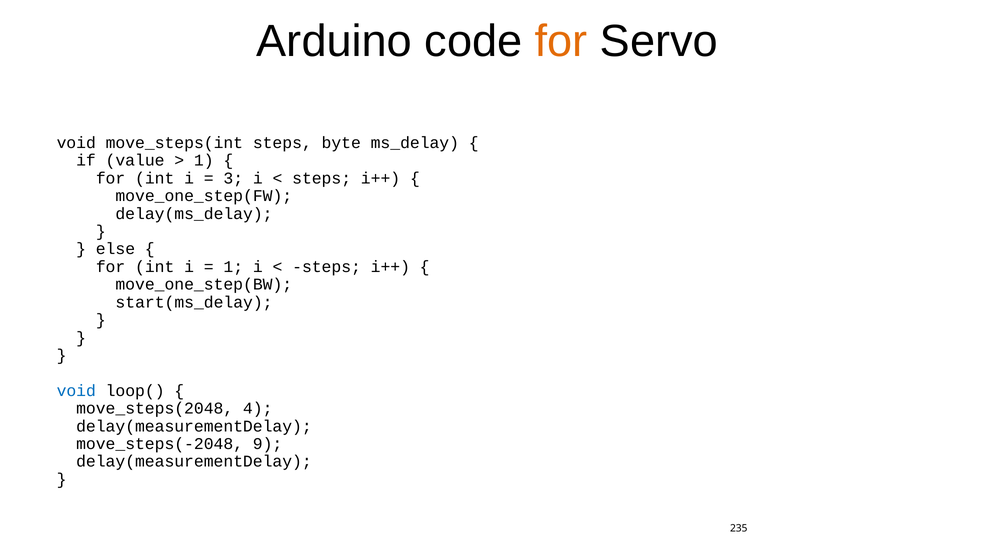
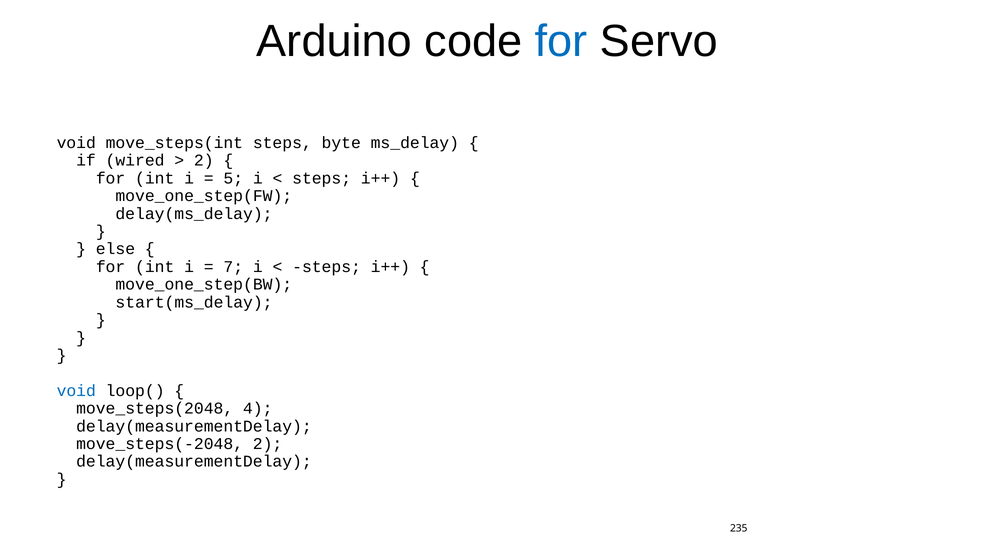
for at (561, 41) colour: orange -> blue
value: value -> wired
1 at (204, 161): 1 -> 2
3: 3 -> 5
1 at (233, 267): 1 -> 7
move_steps(-2048 9: 9 -> 2
